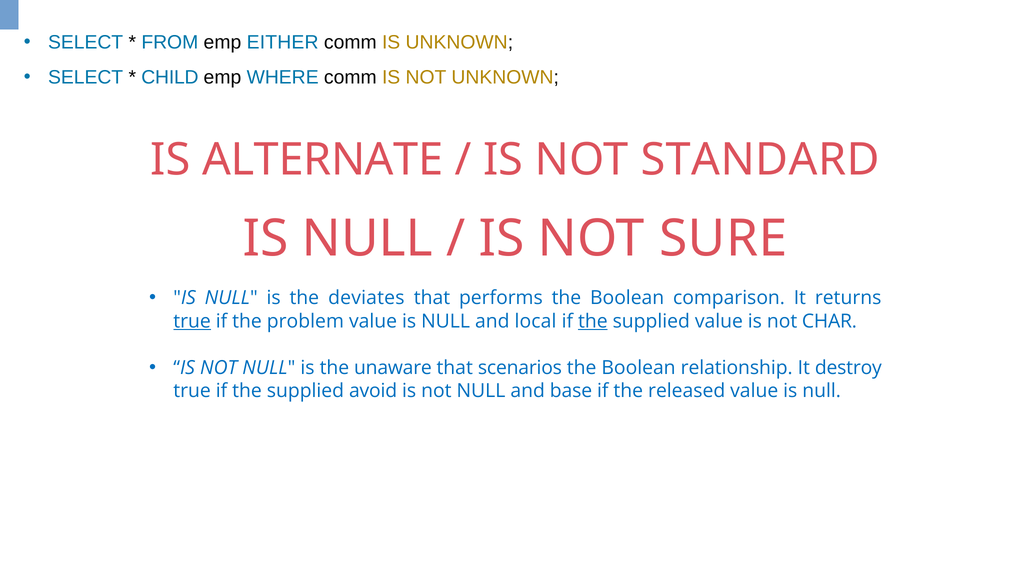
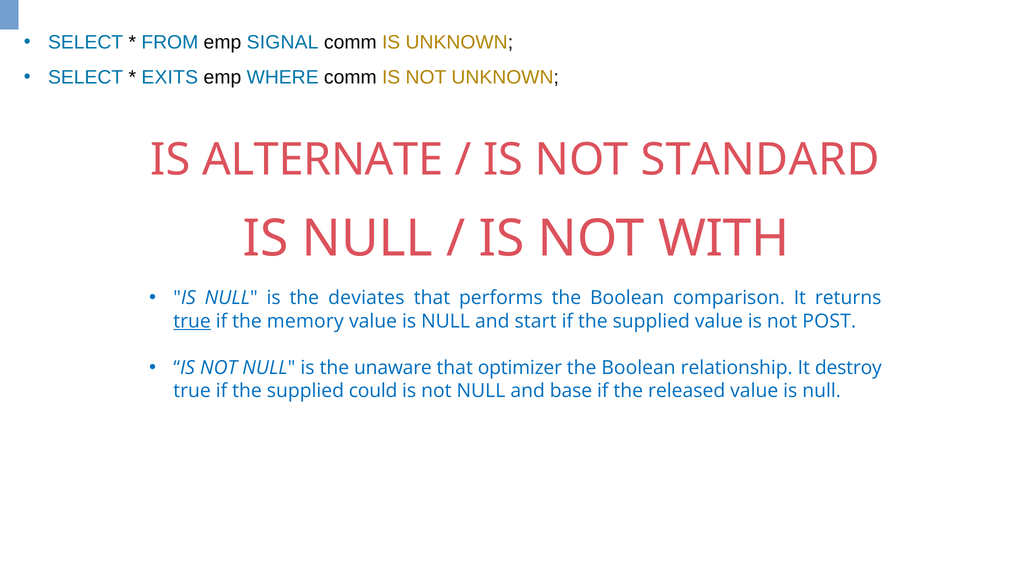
EITHER: EITHER -> SIGNAL
CHILD: CHILD -> EXITS
SURE: SURE -> WITH
problem: problem -> memory
local: local -> start
the at (593, 321) underline: present -> none
CHAR: CHAR -> POST
scenarios: scenarios -> optimizer
avoid: avoid -> could
